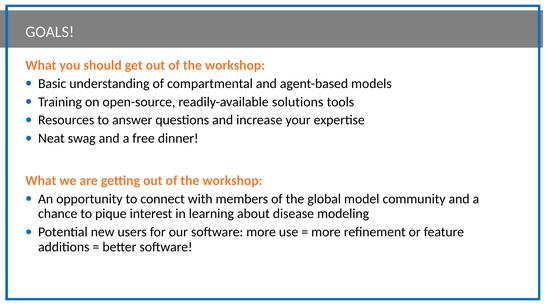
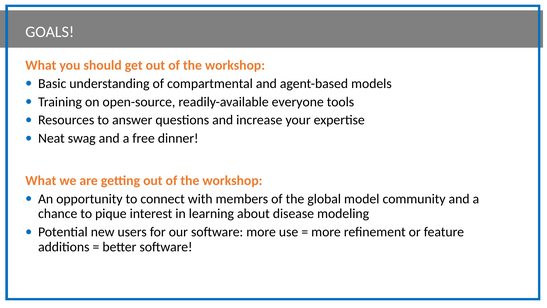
solutions: solutions -> everyone
